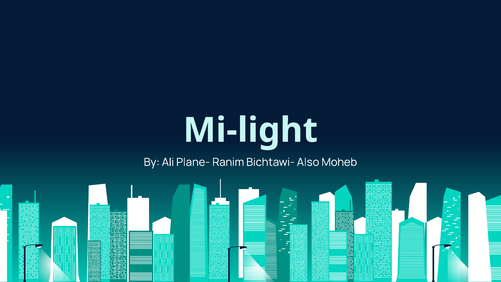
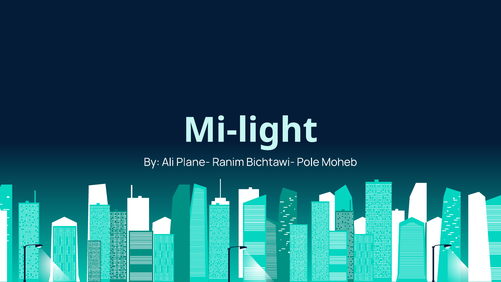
Also: Also -> Pole
